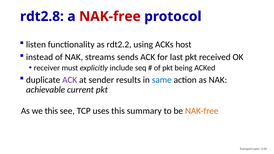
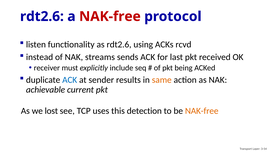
rdt2.8 at (42, 16): rdt2.8 -> rdt2.6
as rdt2.2: rdt2.2 -> rdt2.6
host: host -> rcvd
ACK at (70, 80) colour: purple -> blue
same colour: blue -> orange
we this: this -> lost
summary: summary -> detection
